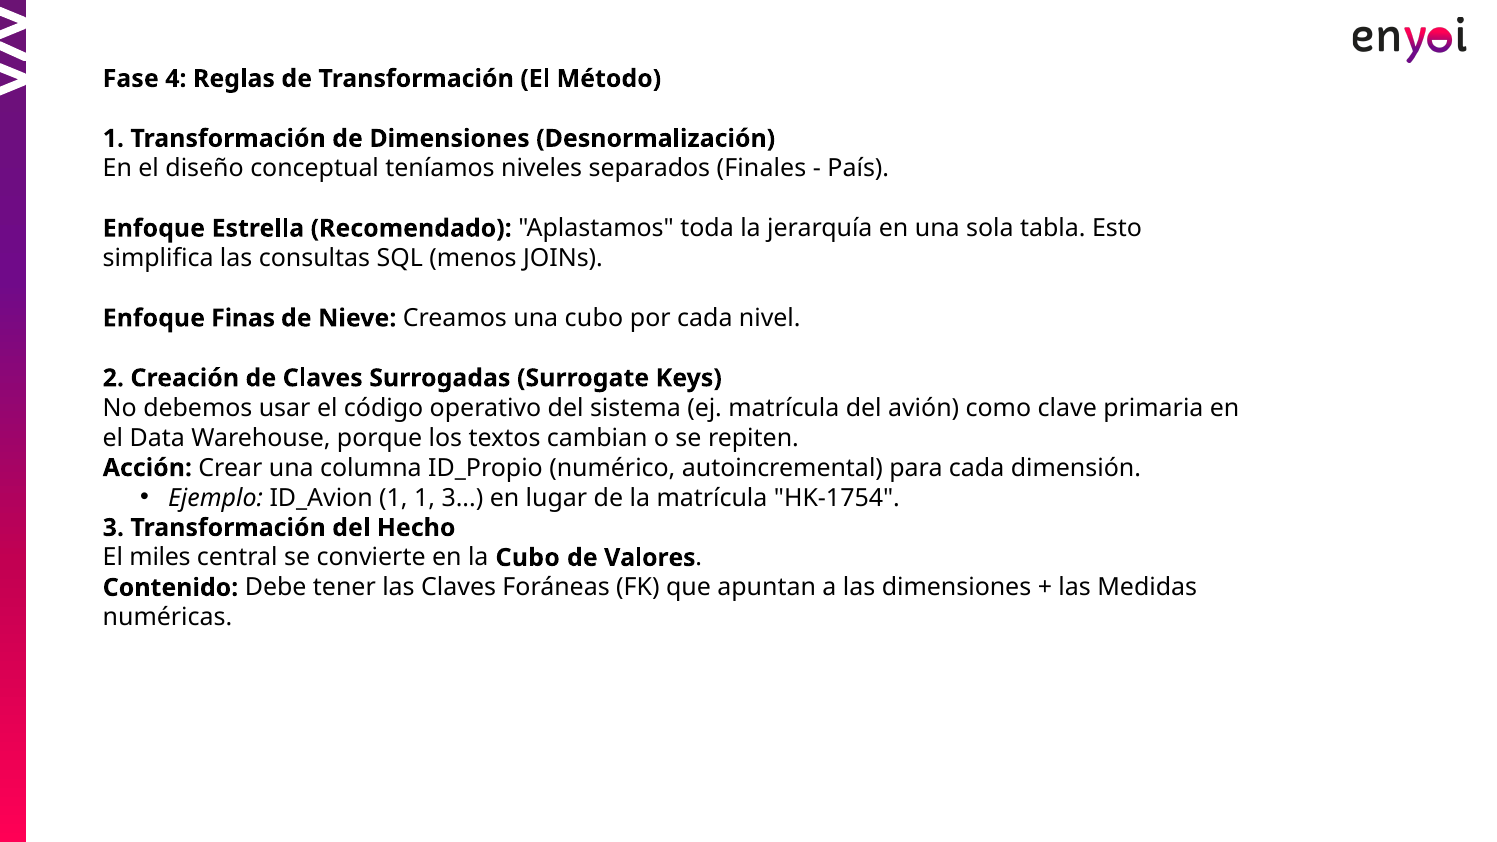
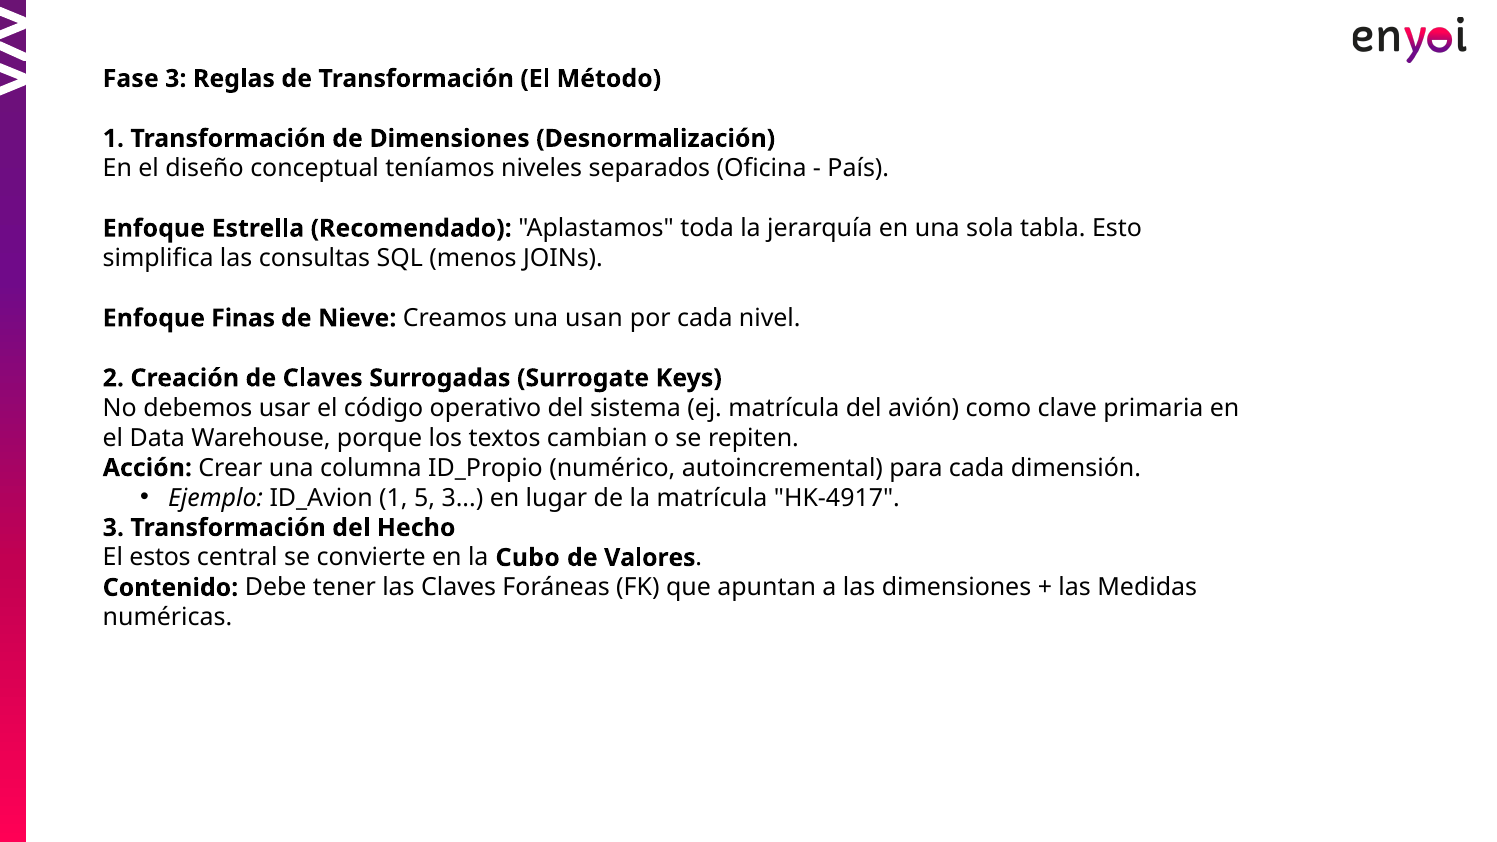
Fase 4: 4 -> 3
Finales: Finales -> Oficina
una cubo: cubo -> usan
1 1: 1 -> 5
HK-1754: HK-1754 -> HK-4917
miles: miles -> estos
